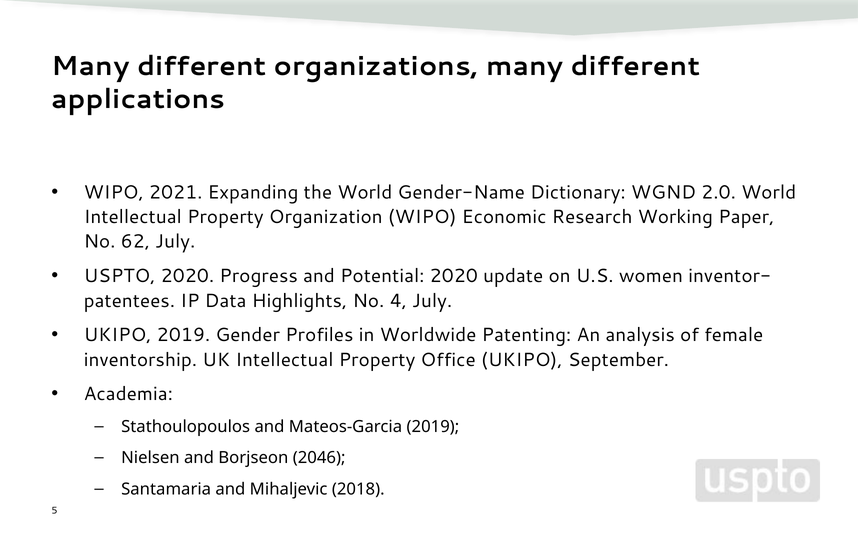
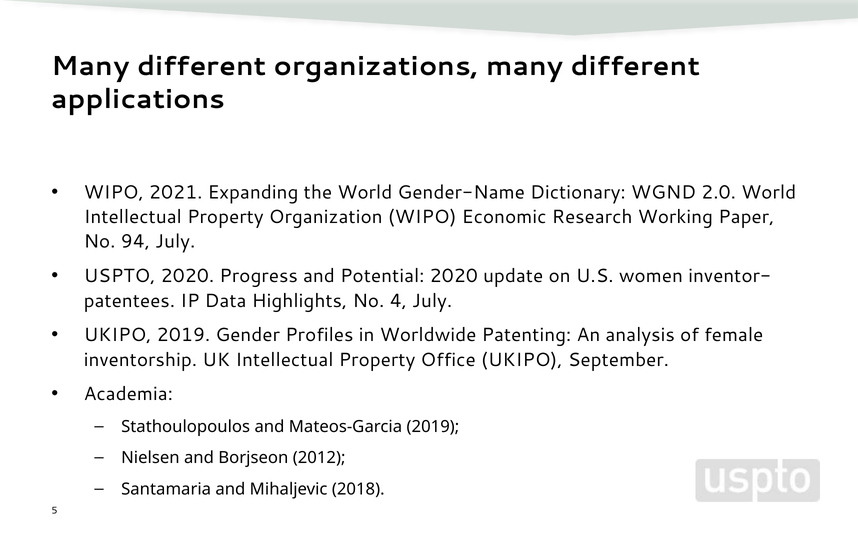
62: 62 -> 94
2046: 2046 -> 2012
